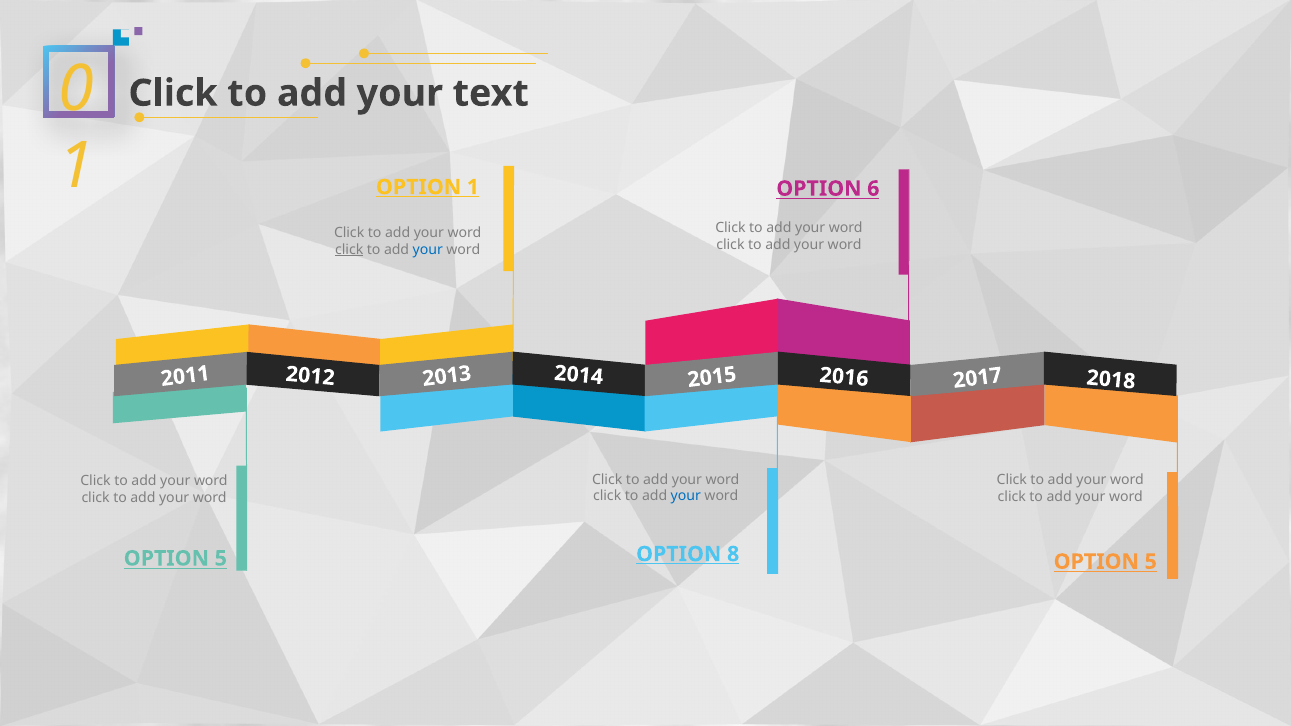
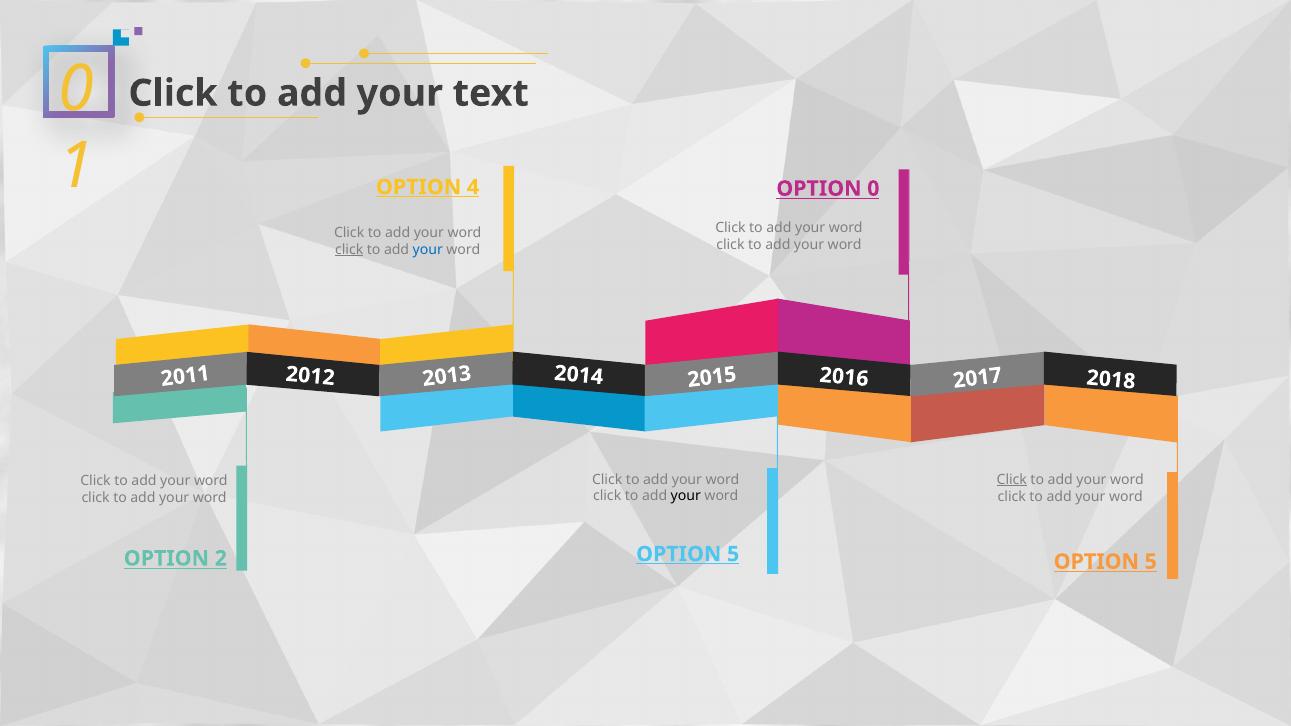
OPTION 1: 1 -> 4
OPTION 6: 6 -> 0
Click at (1012, 480) underline: none -> present
your at (686, 496) colour: blue -> black
8 at (733, 554): 8 -> 5
5 at (221, 559): 5 -> 2
